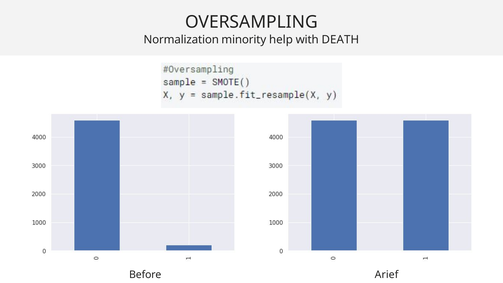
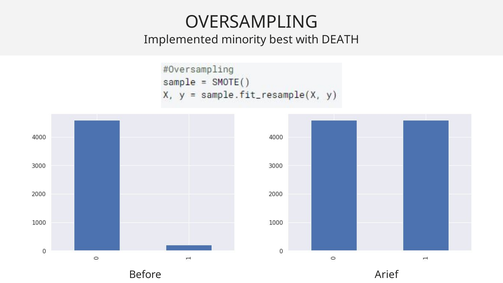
Normalization: Normalization -> Implemented
help: help -> best
